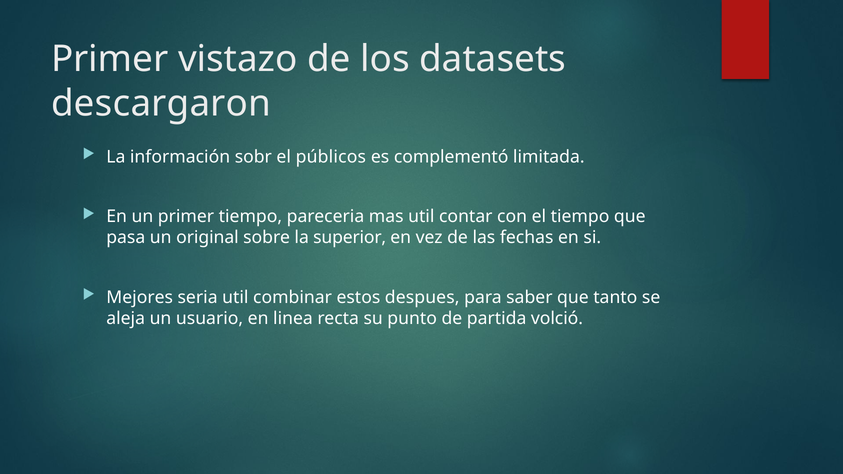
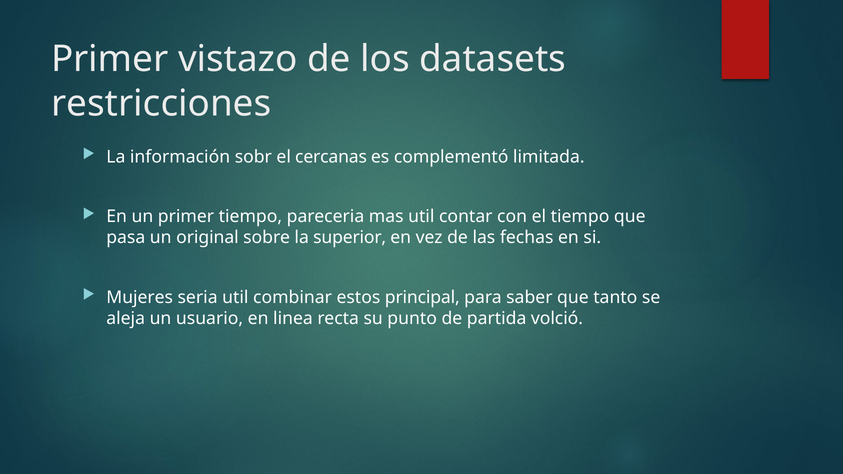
descargaron: descargaron -> restricciones
públicos: públicos -> cercanas
Mejores: Mejores -> Mujeres
despues: despues -> principal
